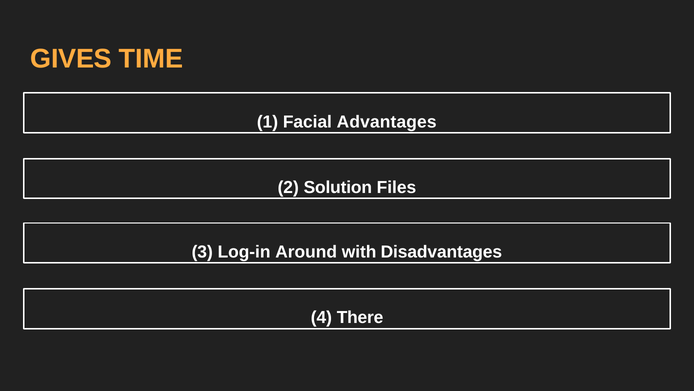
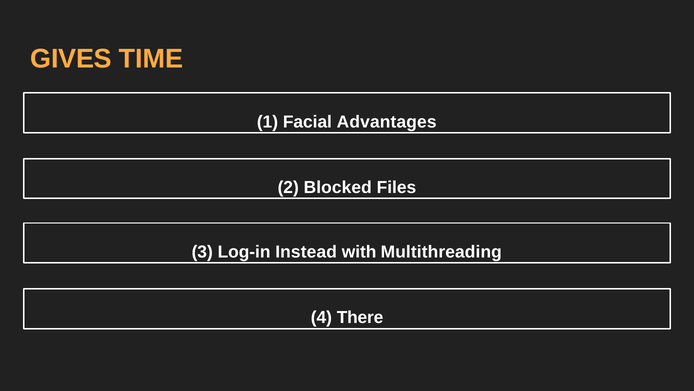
Solution: Solution -> Blocked
Around: Around -> Instead
Disadvantages: Disadvantages -> Multithreading
